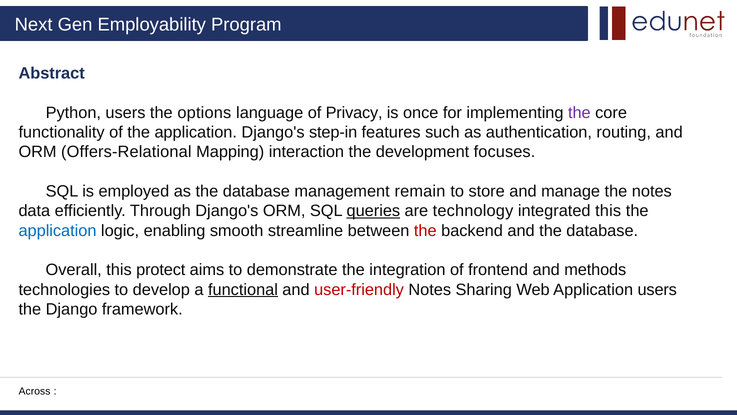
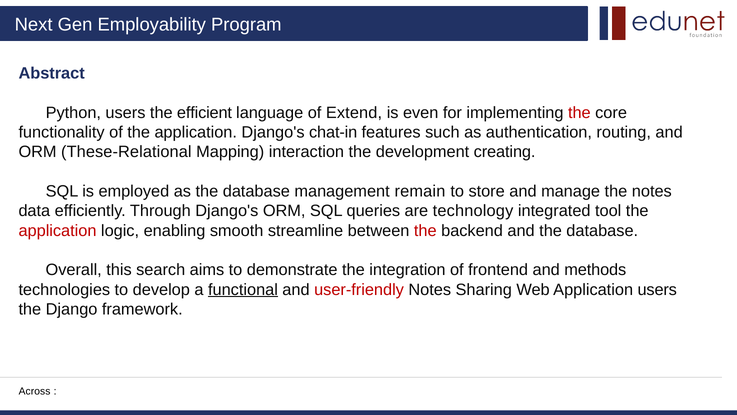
options: options -> efficient
Privacy: Privacy -> Extend
once: once -> even
the at (579, 113) colour: purple -> red
step-in: step-in -> chat-in
Offers-Relational: Offers-Relational -> These-Relational
focuses: focuses -> creating
queries underline: present -> none
integrated this: this -> tool
application at (58, 230) colour: blue -> red
protect: protect -> search
